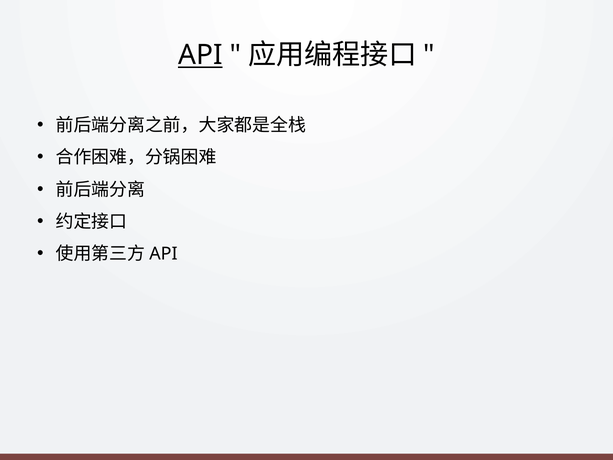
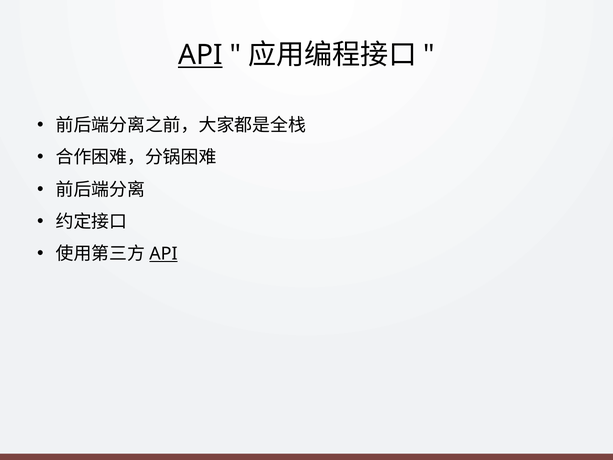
API at (163, 254) underline: none -> present
